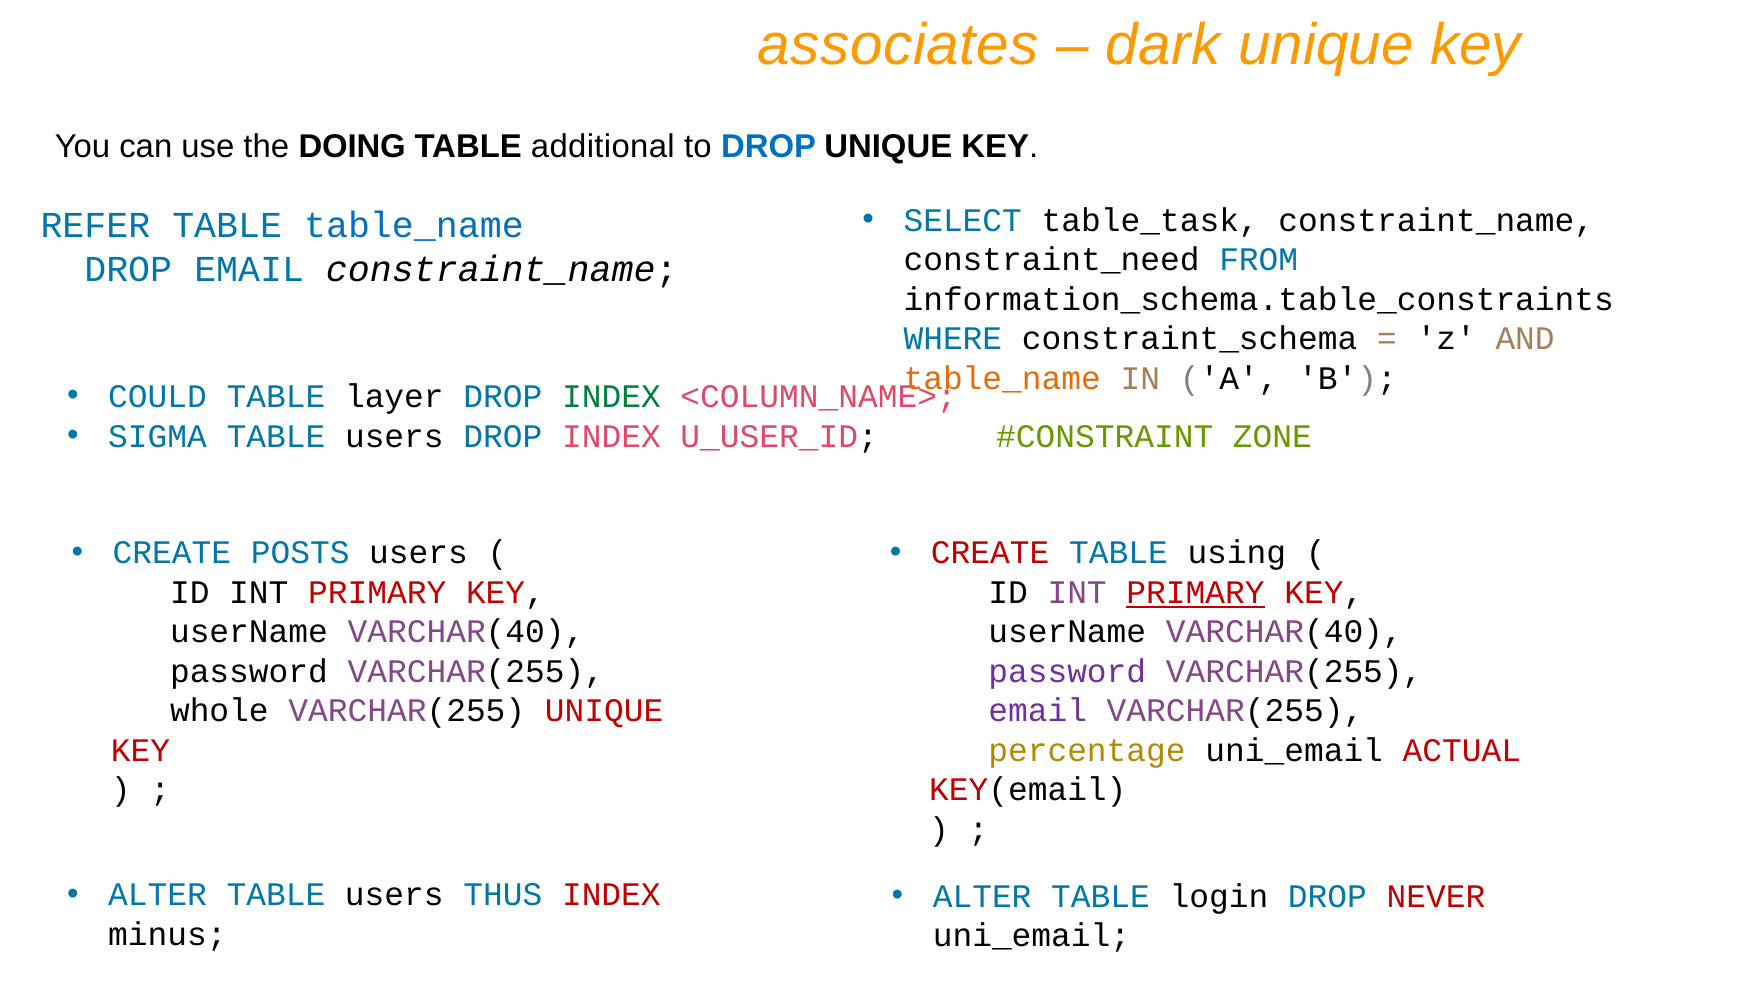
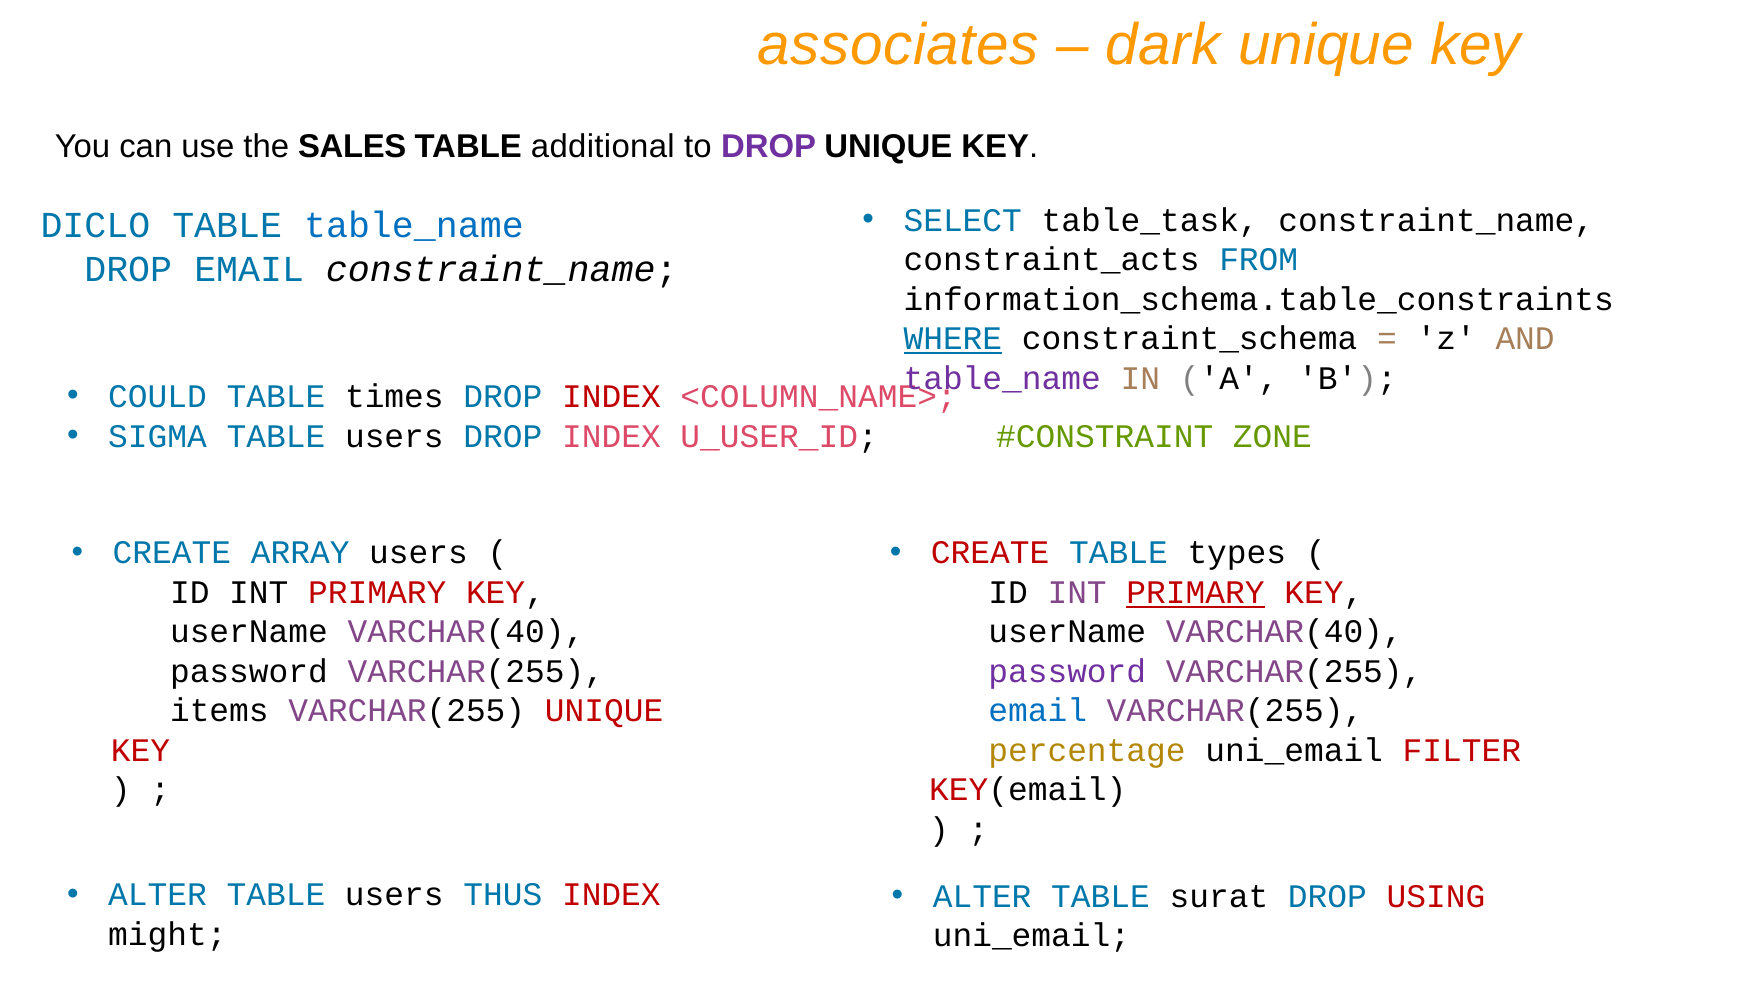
DOING: DOING -> SALES
DROP at (768, 146) colour: blue -> purple
REFER: REFER -> DICLO
constraint_need: constraint_need -> constraint_acts
WHERE underline: none -> present
table_name at (1002, 378) colour: orange -> purple
layer: layer -> times
INDEX at (611, 397) colour: green -> red
POSTS: POSTS -> ARRAY
using: using -> types
whole: whole -> items
email at (1038, 711) colour: purple -> blue
ACTUAL: ACTUAL -> FILTER
login: login -> surat
NEVER: NEVER -> USING
minus: minus -> might
